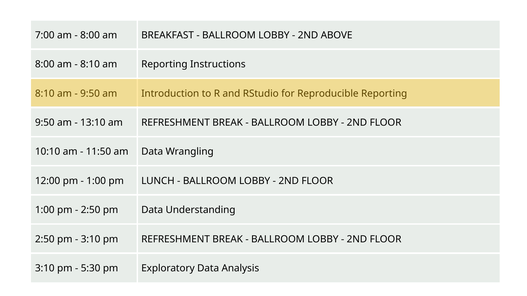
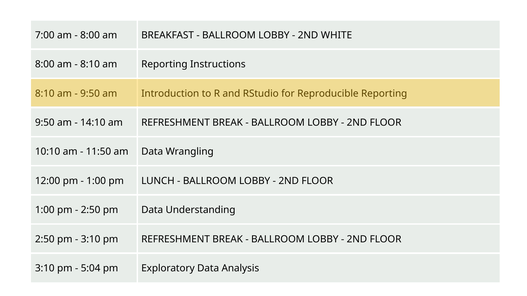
ABOVE: ABOVE -> WHITE
13:10: 13:10 -> 14:10
5:30: 5:30 -> 5:04
